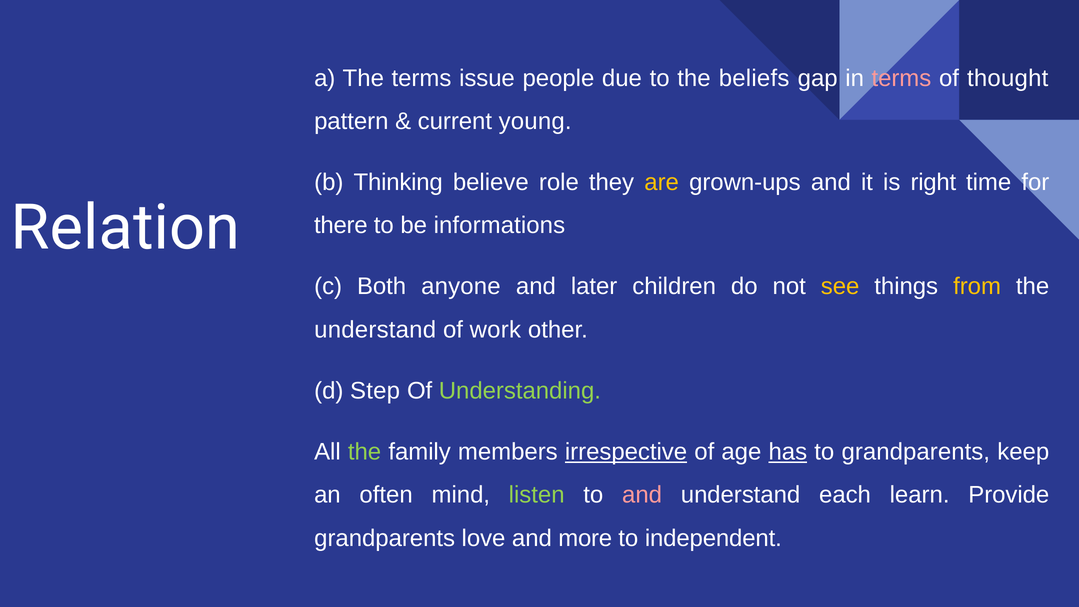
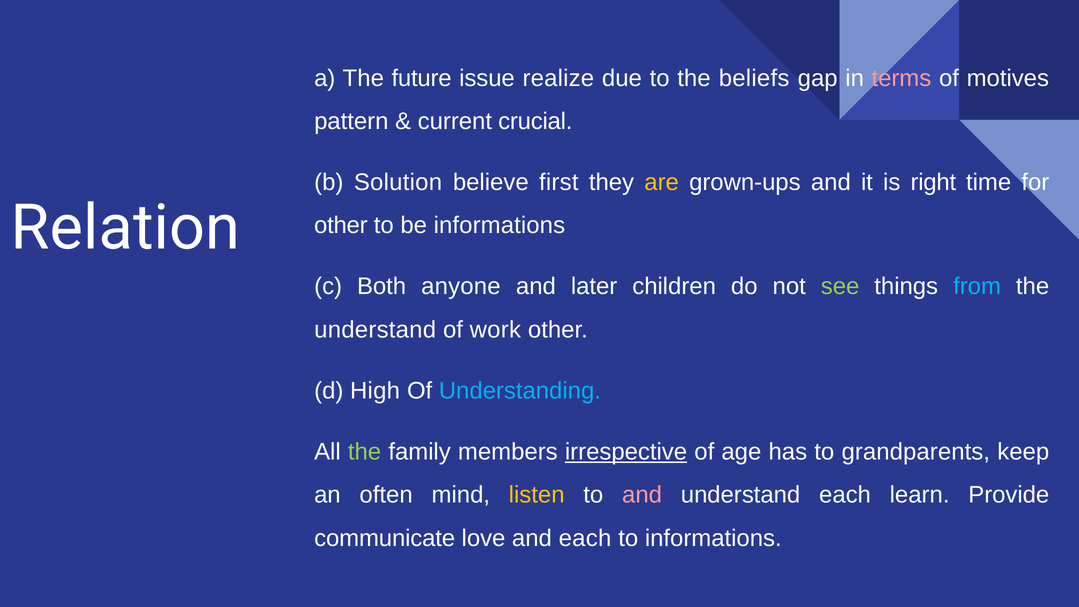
The terms: terms -> future
people: people -> realize
thought: thought -> motives
young: young -> crucial
Thinking: Thinking -> Solution
role: role -> first
there at (341, 225): there -> other
see colour: yellow -> light green
from colour: yellow -> light blue
Step: Step -> High
Understanding colour: light green -> light blue
has underline: present -> none
listen colour: light green -> yellow
grandparents at (385, 538): grandparents -> communicate
and more: more -> each
to independent: independent -> informations
